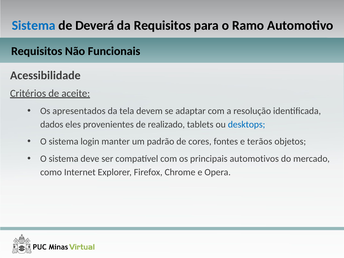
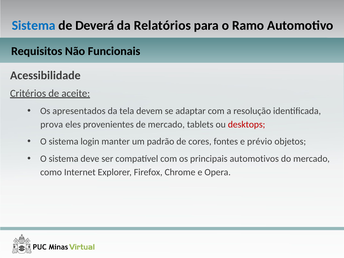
da Requisitos: Requisitos -> Relatórios
dados: dados -> prova
de realizado: realizado -> mercado
desktops colour: blue -> red
terãos: terãos -> prévio
